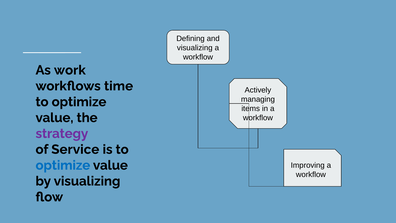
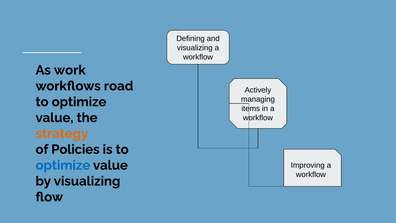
time: time -> road
strategy colour: purple -> orange
Service: Service -> Policies
